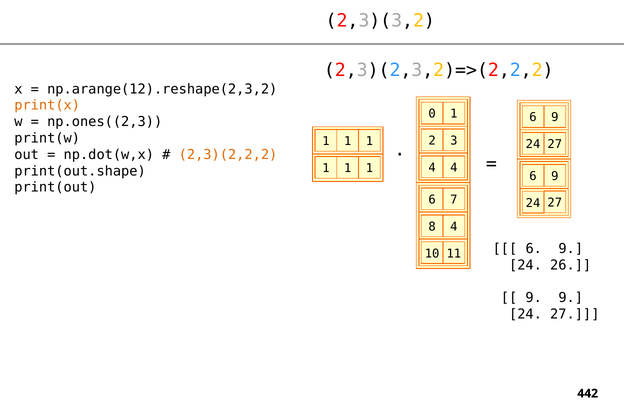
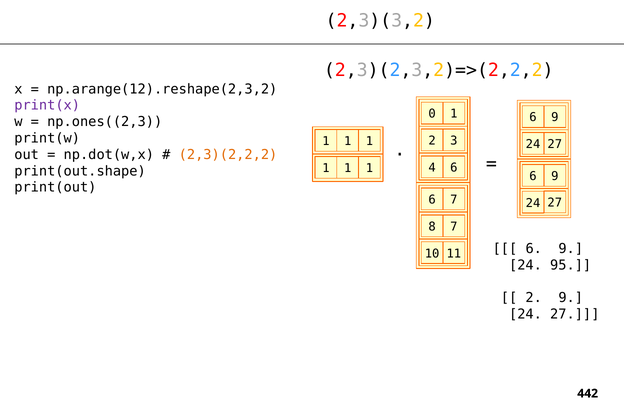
print(x colour: orange -> purple
4 4: 4 -> 6
8 4: 4 -> 7
26: 26 -> 95
9 at (534, 298): 9 -> 2
